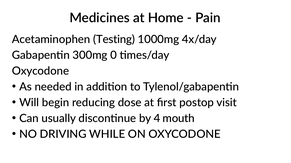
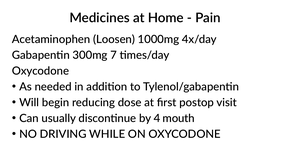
Testing: Testing -> Loosen
0: 0 -> 7
